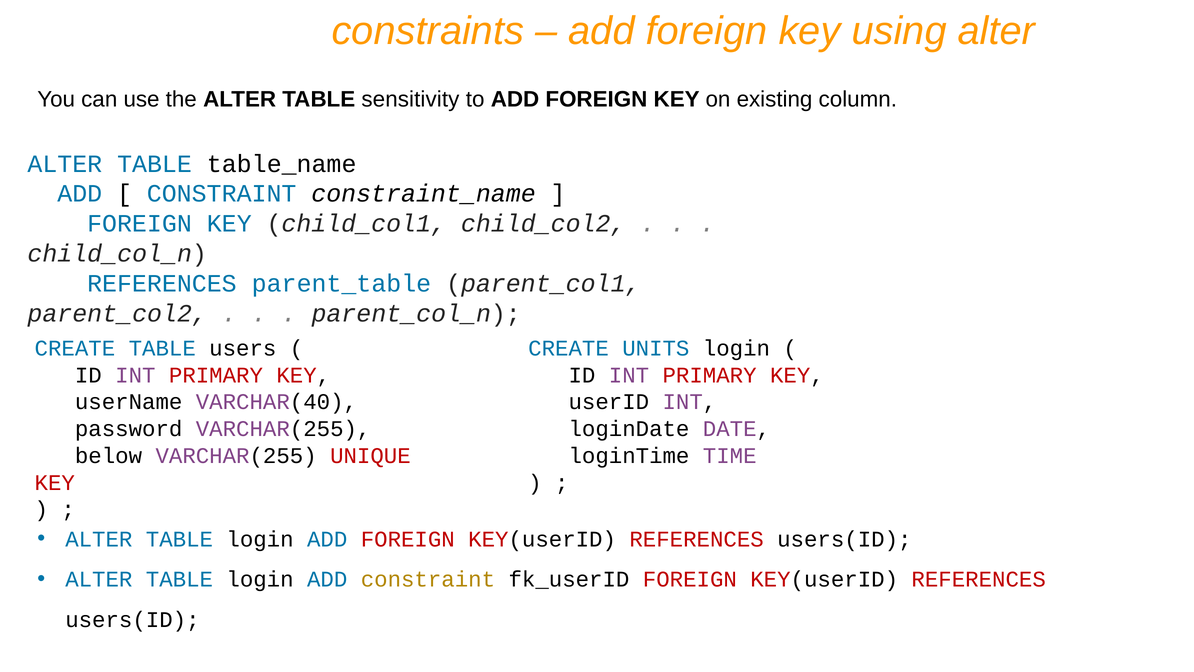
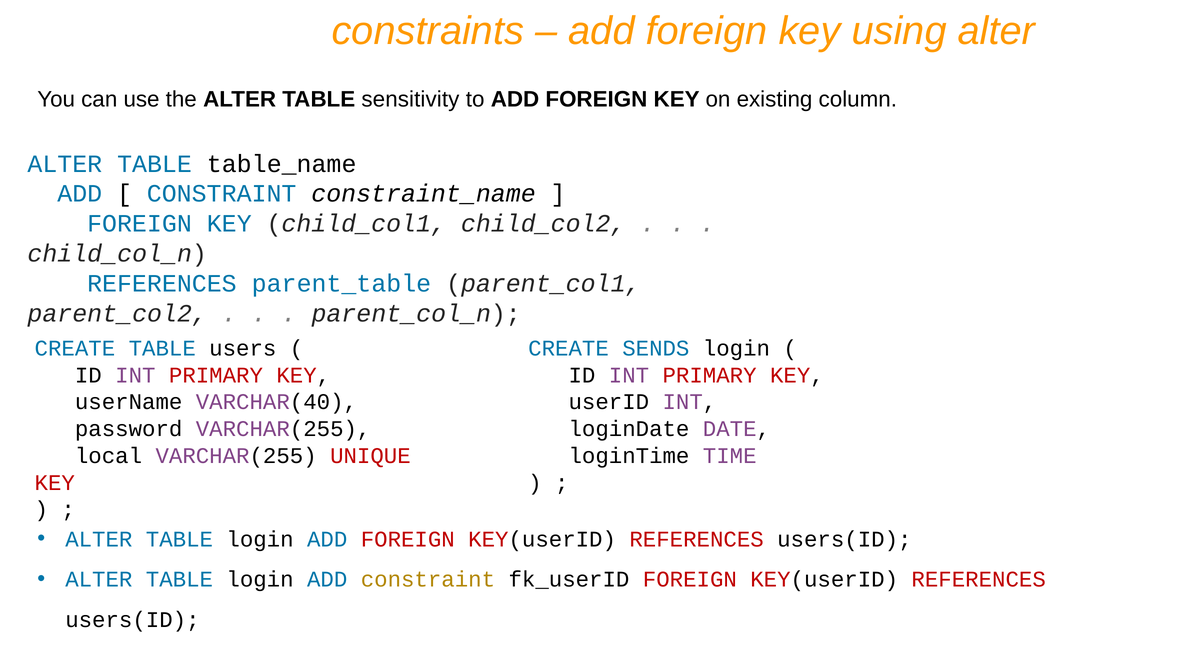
UNITS: UNITS -> SENDS
below: below -> local
